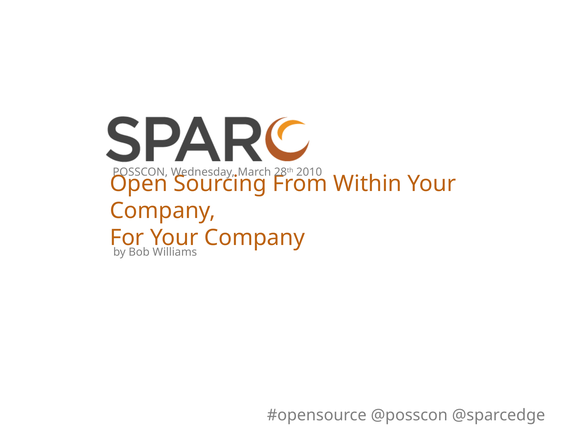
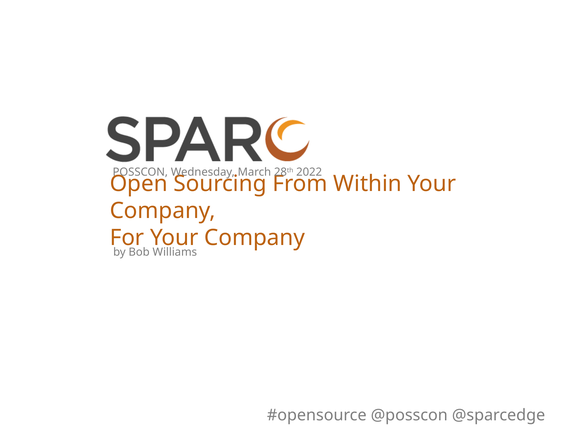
2010: 2010 -> 2022
